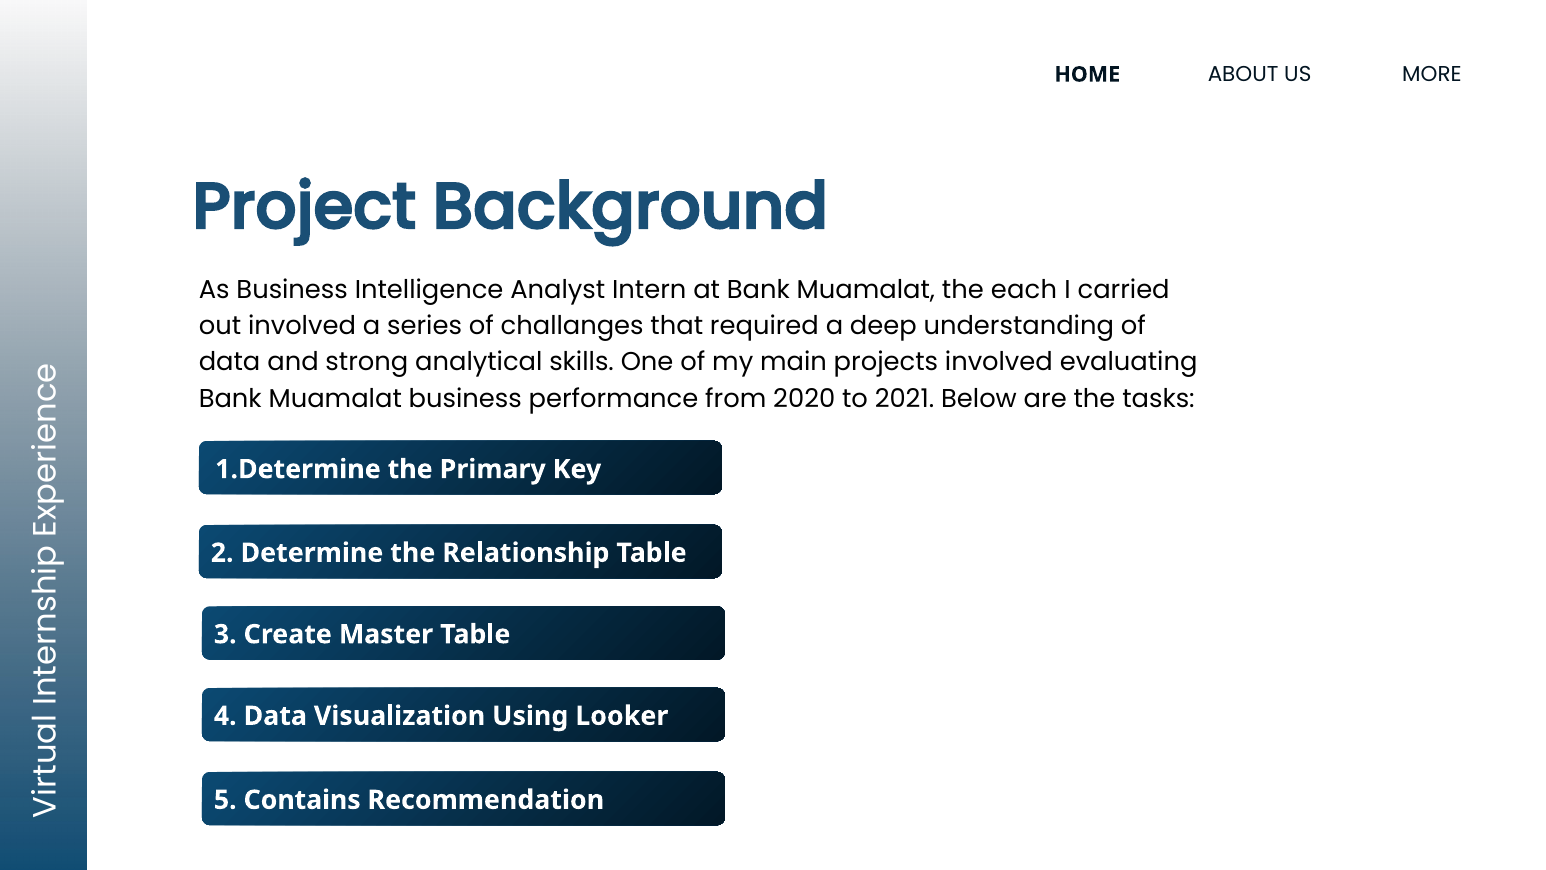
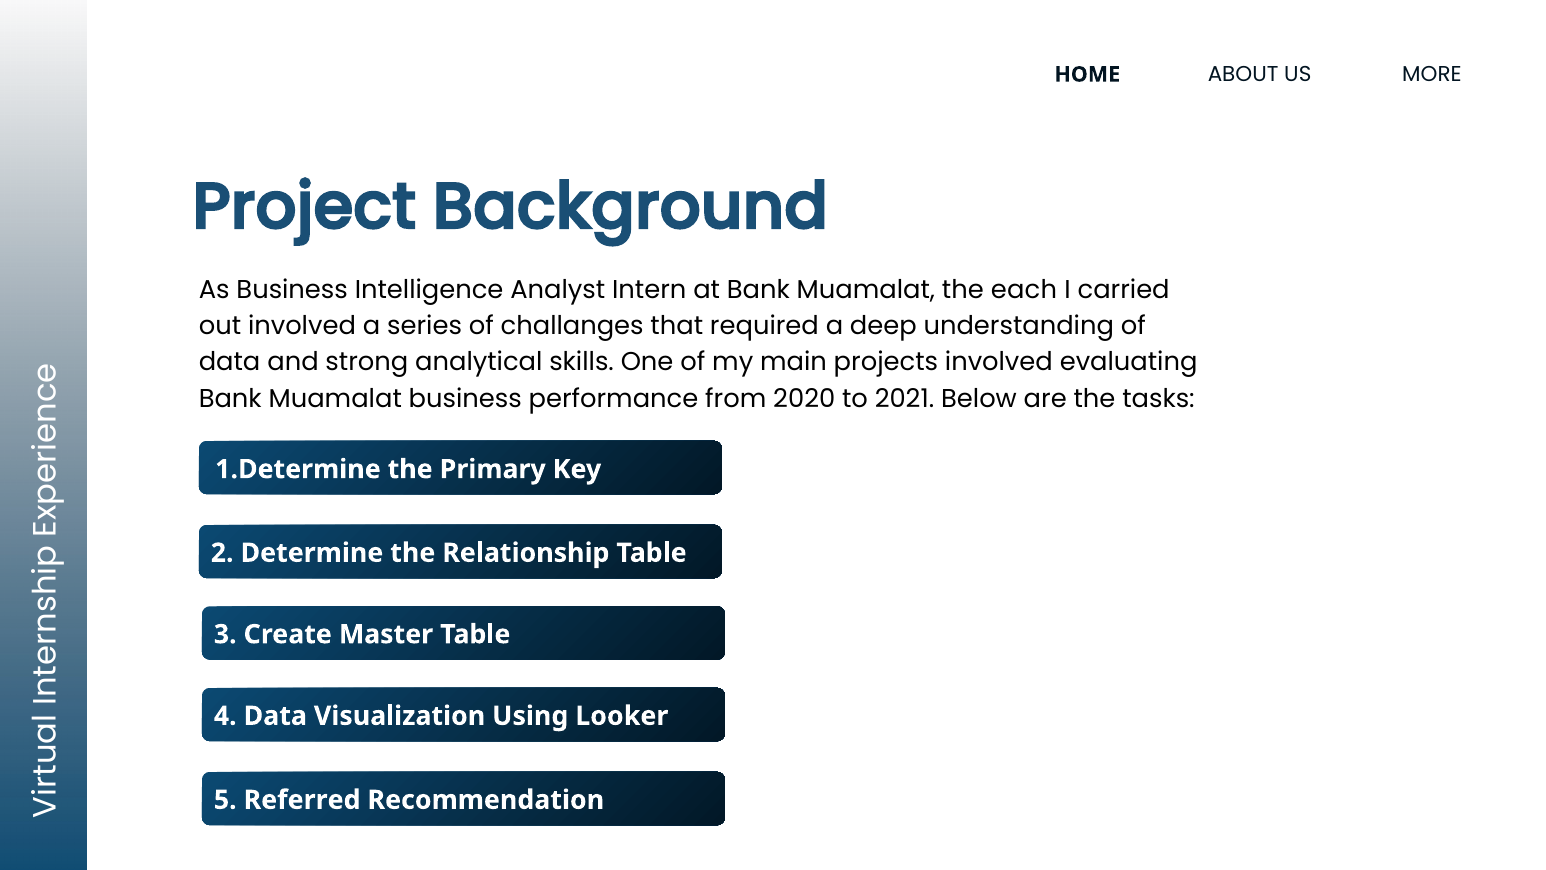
Contains: Contains -> Referred
